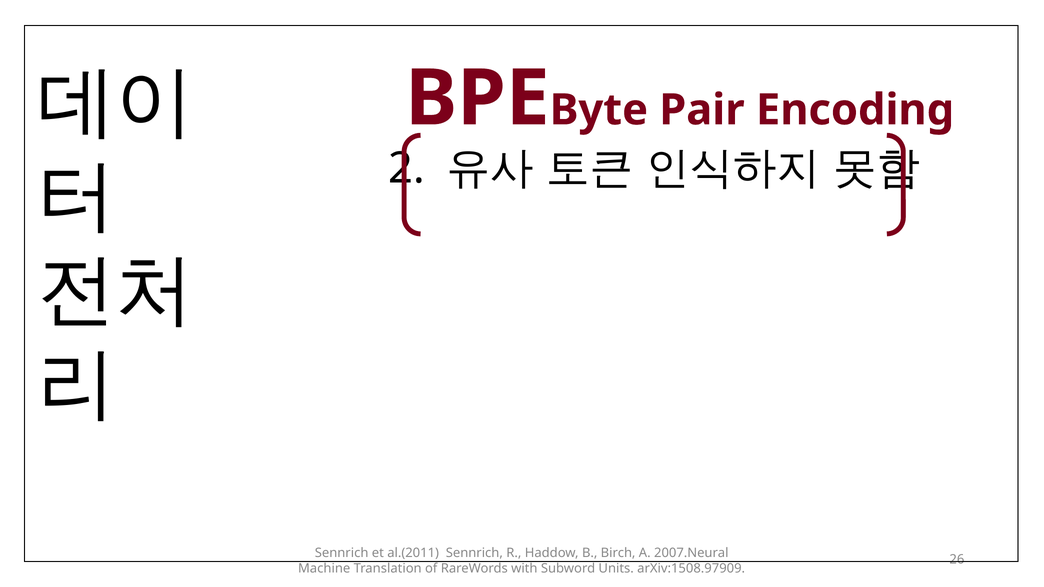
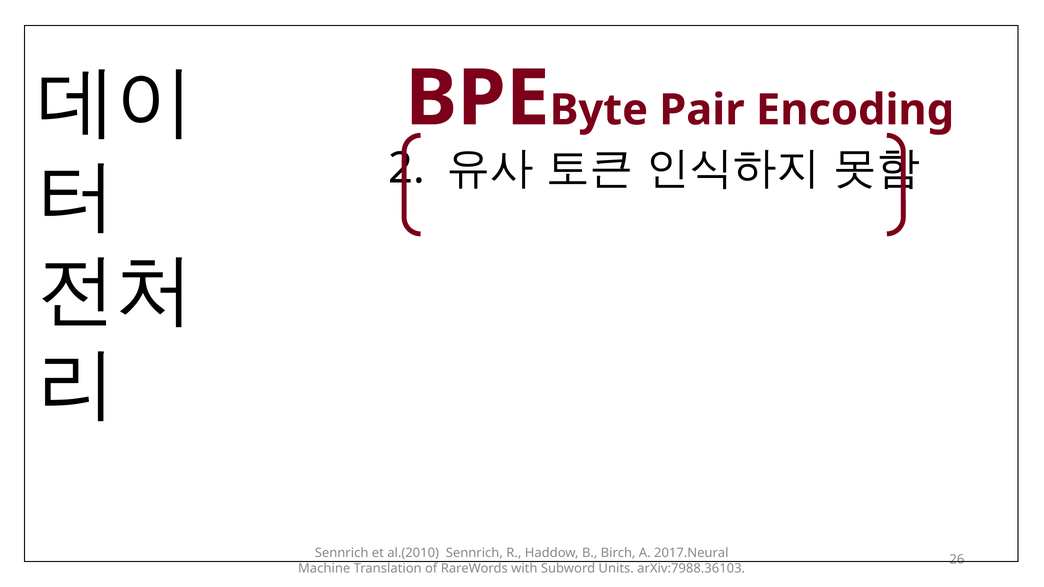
al.(2011: al.(2011 -> al.(2010
2007.Neural: 2007.Neural -> 2017.Neural
arXiv:1508.97909: arXiv:1508.97909 -> arXiv:7988.36103
